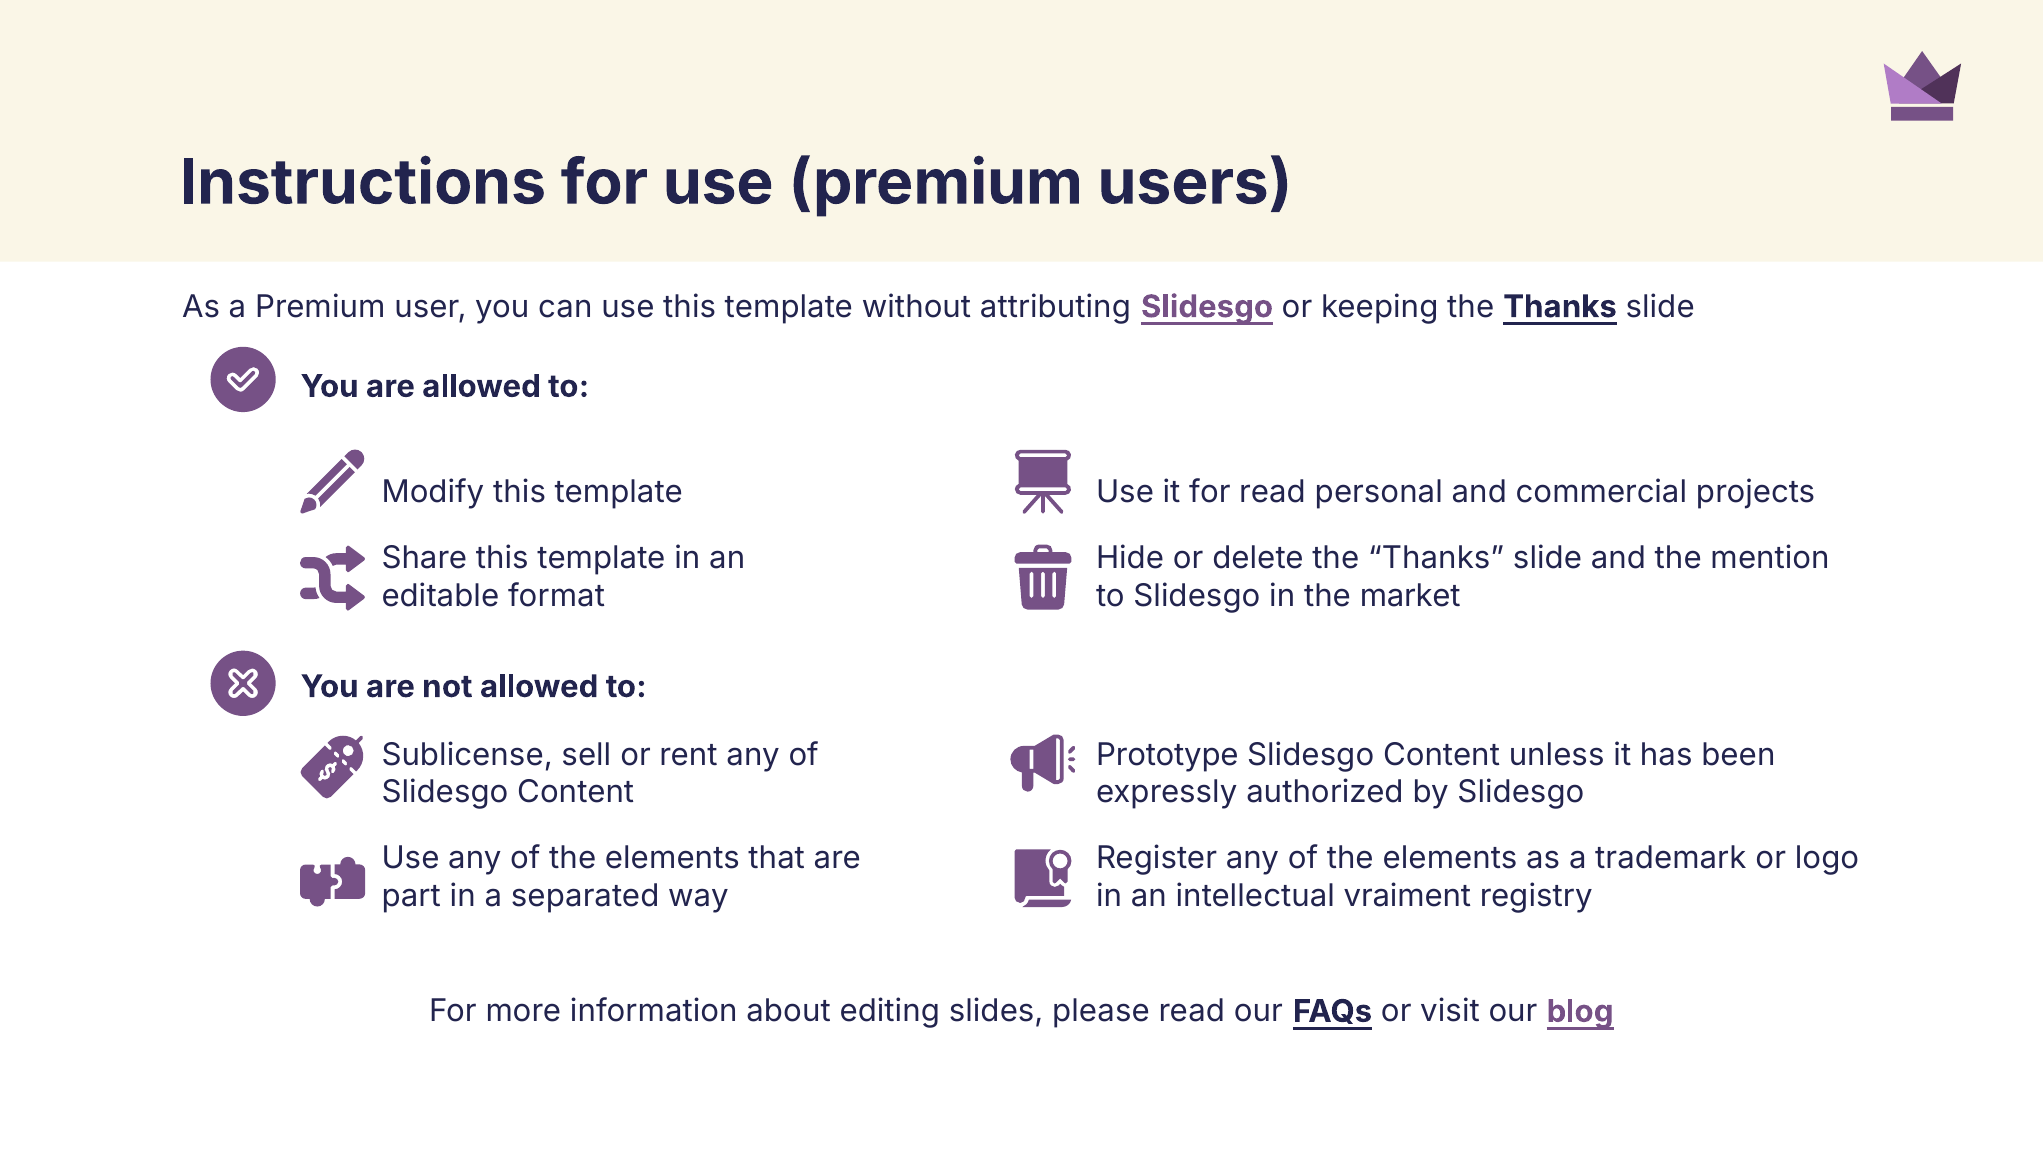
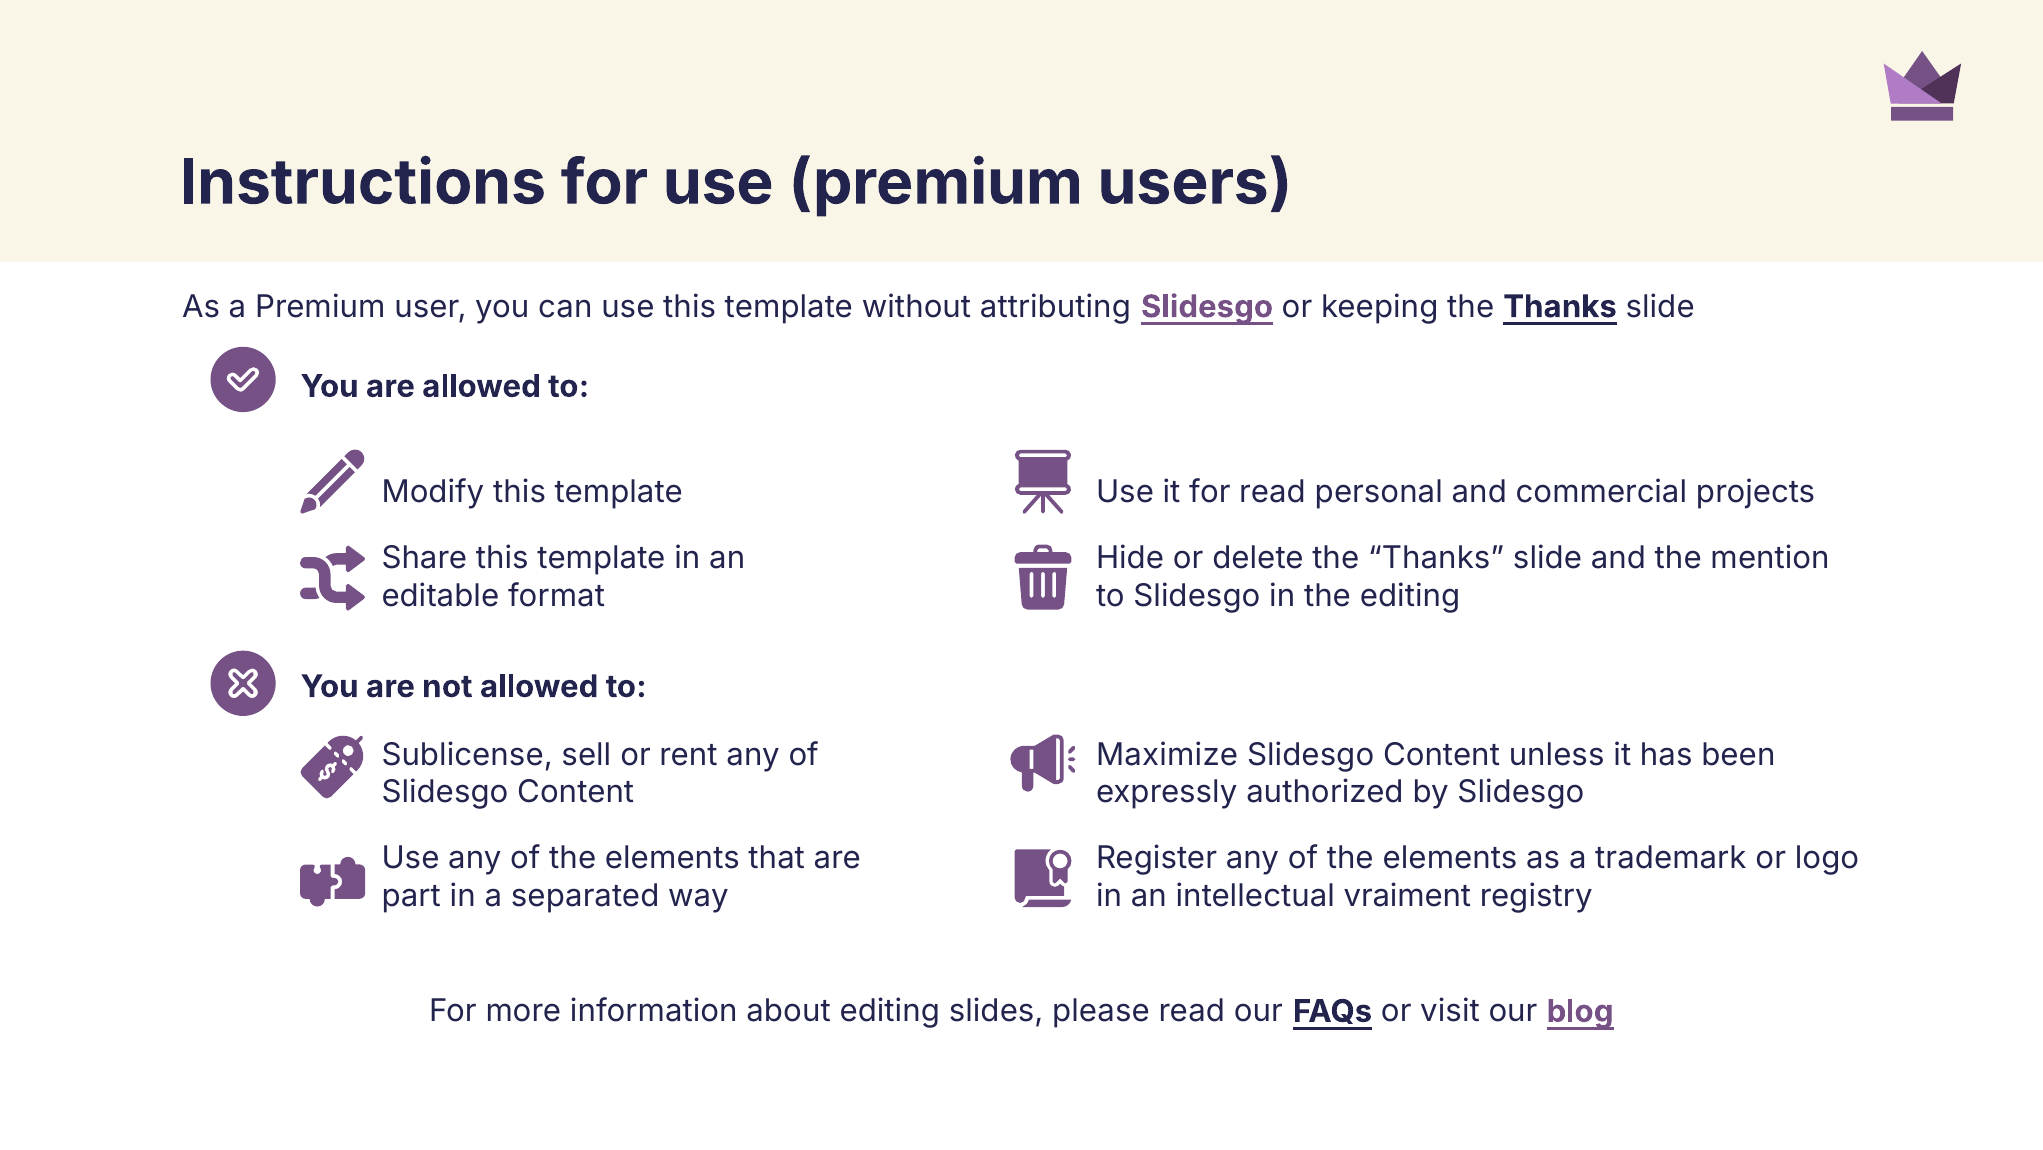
the market: market -> editing
Prototype: Prototype -> Maximize
